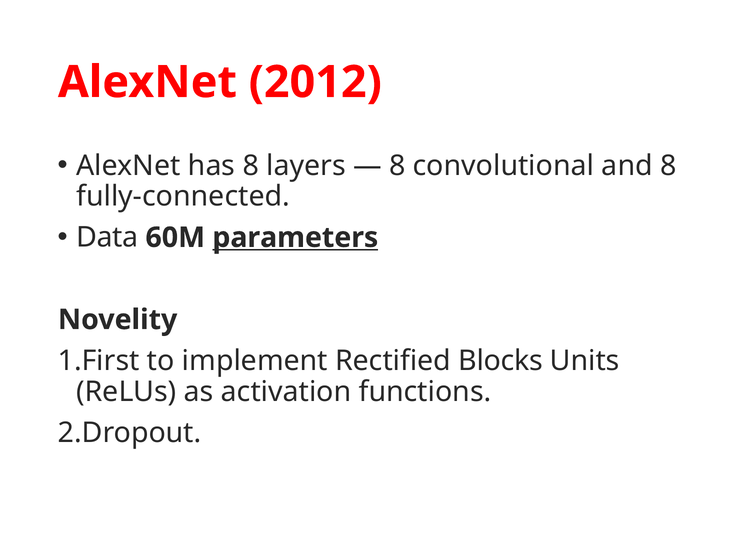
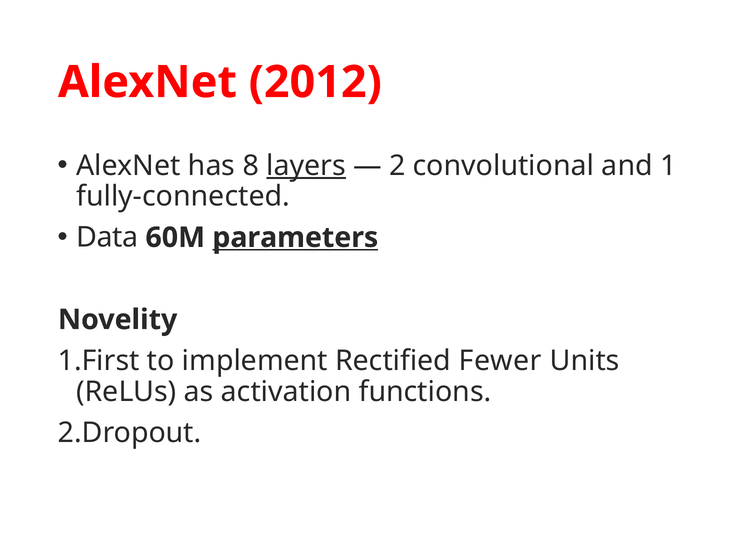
layers underline: none -> present
8 at (397, 166): 8 -> 2
and 8: 8 -> 1
Blocks: Blocks -> Fewer
